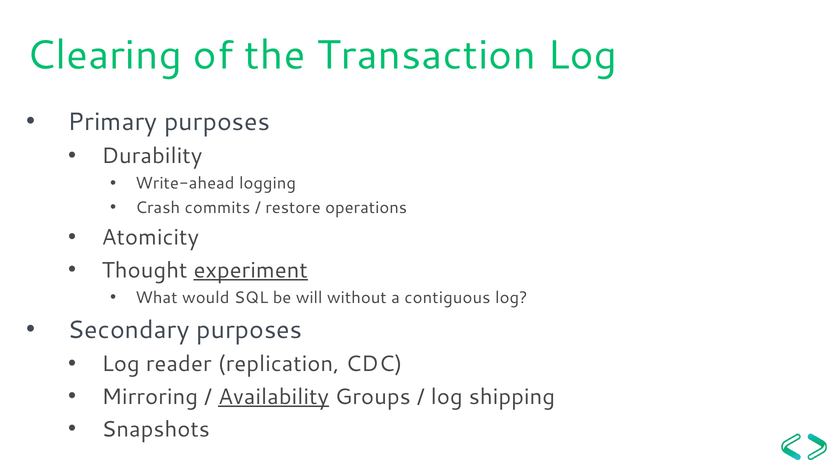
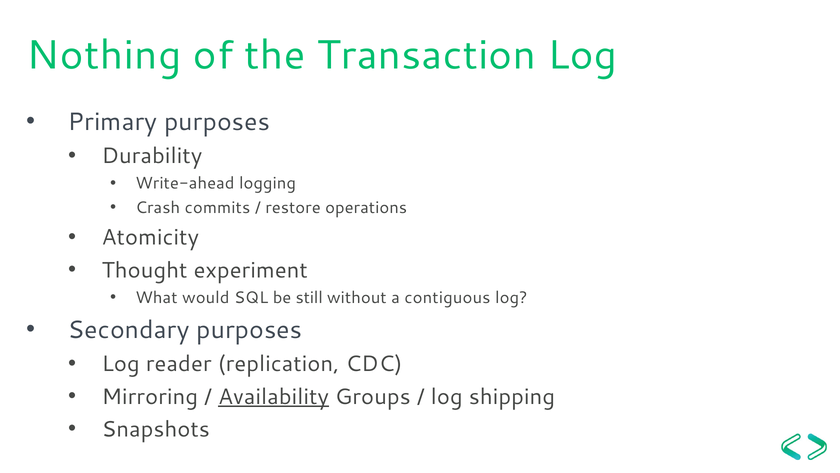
Clearing: Clearing -> Nothing
experiment underline: present -> none
will: will -> still
